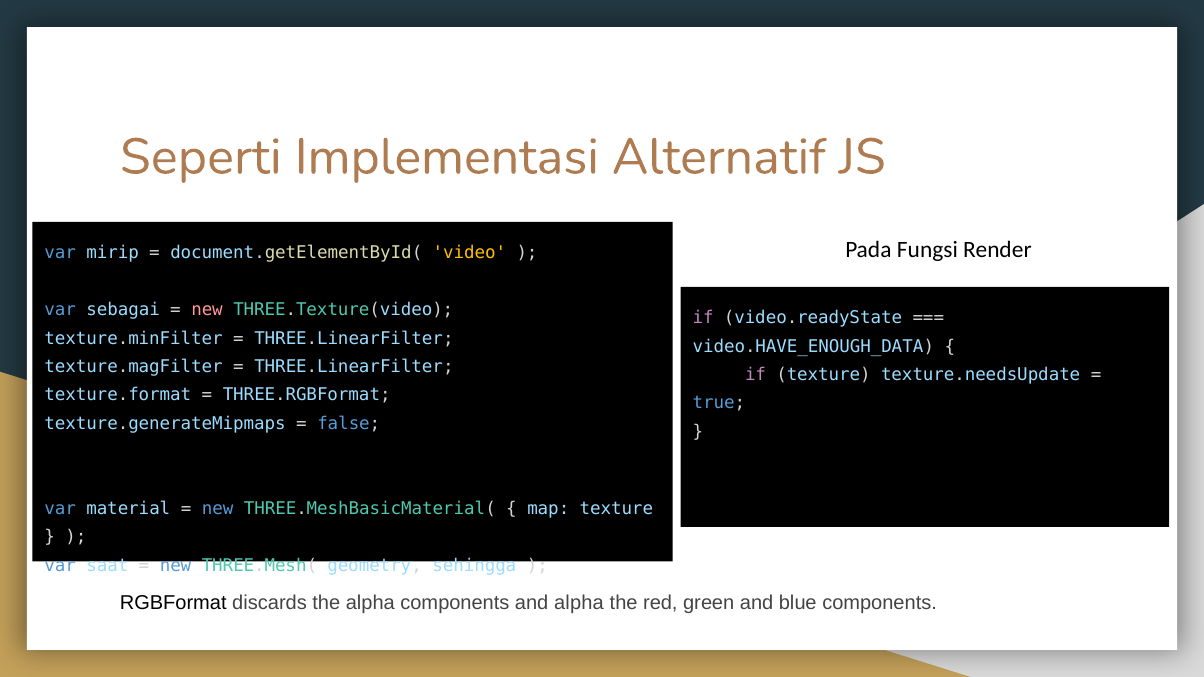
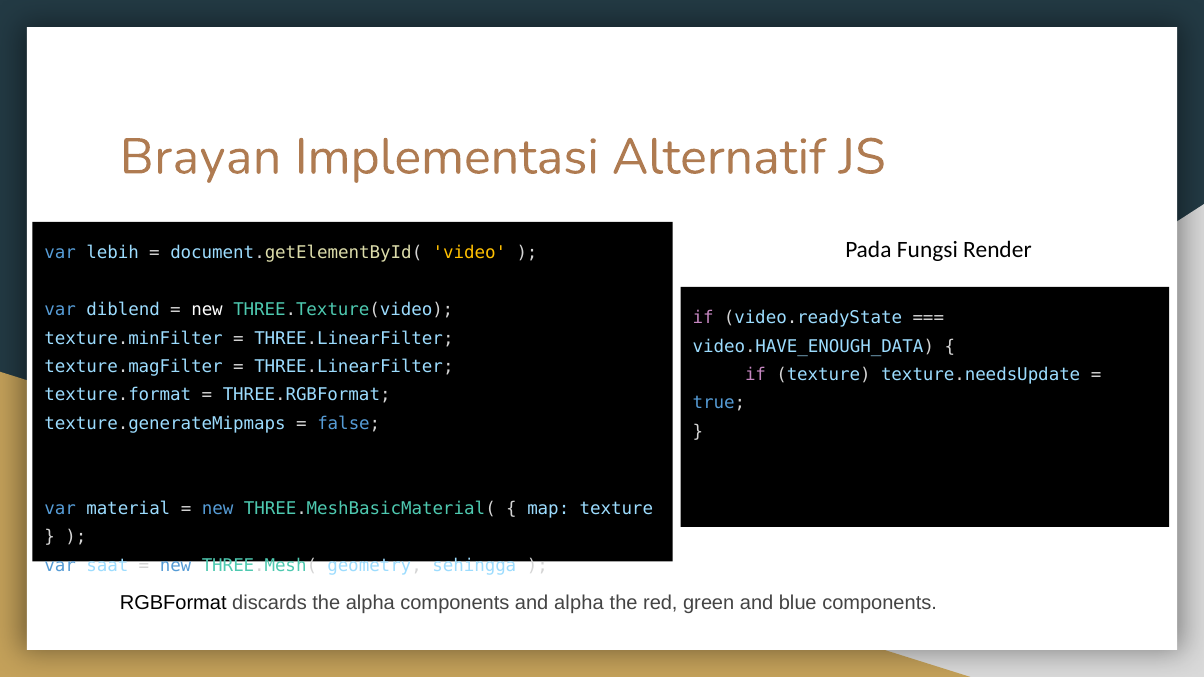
Seperti: Seperti -> Brayan
mirip: mirip -> lebih
sebagai: sebagai -> diblend
new at (207, 310) colour: pink -> white
